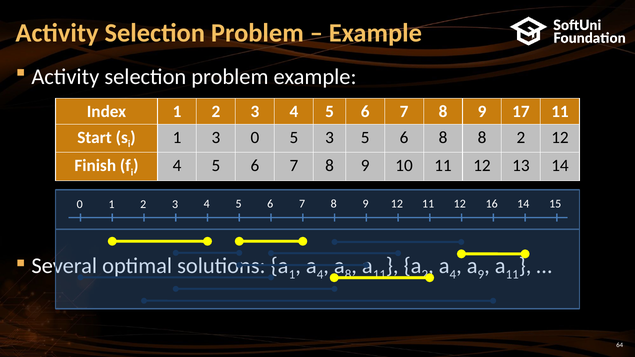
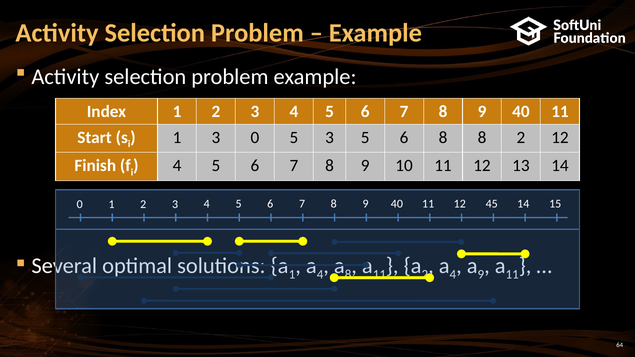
17 at (521, 112): 17 -> 40
12 at (397, 204): 12 -> 40
16: 16 -> 45
